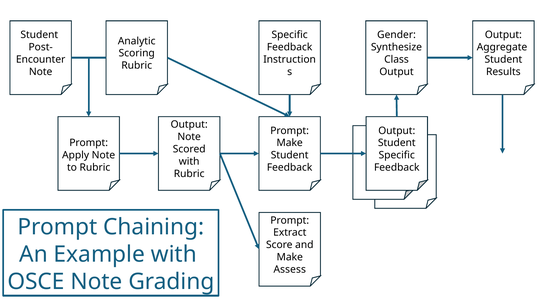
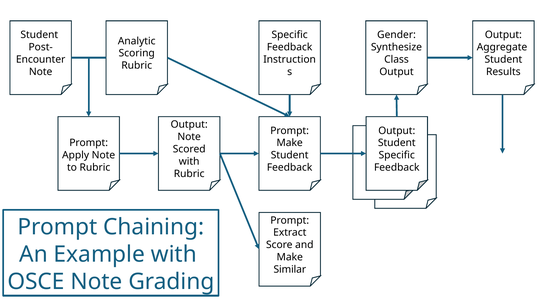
Assess: Assess -> Similar
